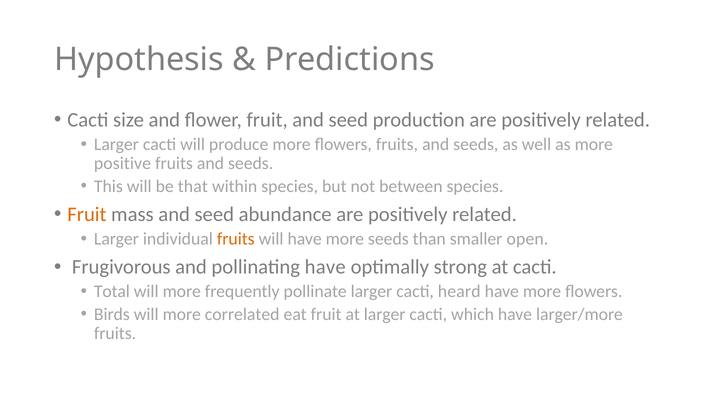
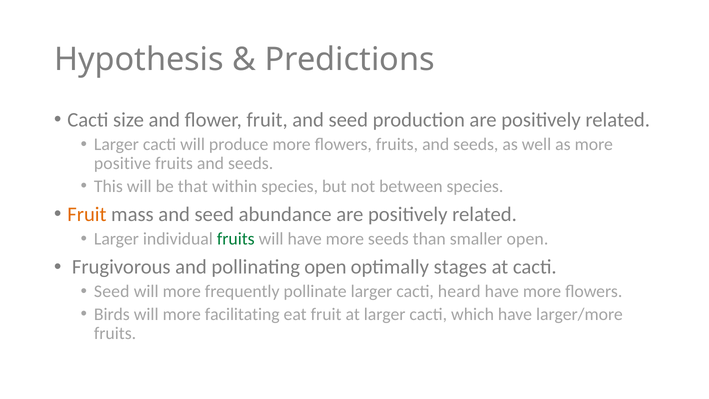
fruits at (236, 239) colour: orange -> green
pollinating have: have -> open
strong: strong -> stages
Total at (112, 291): Total -> Seed
correlated: correlated -> facilitating
